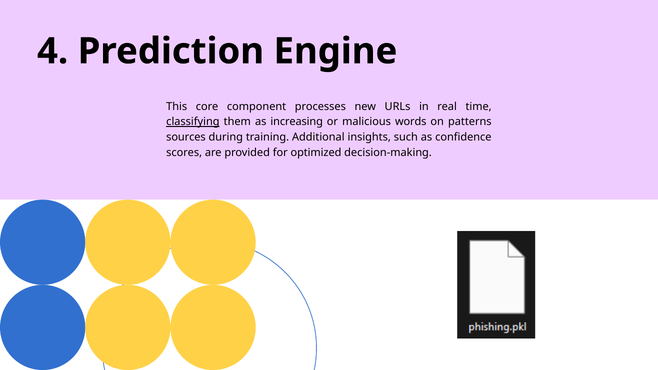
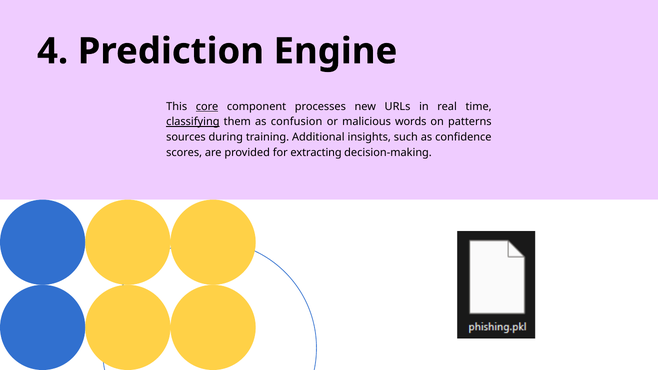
core underline: none -> present
increasing: increasing -> confusion
optimized: optimized -> extracting
